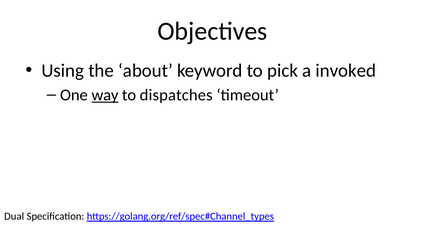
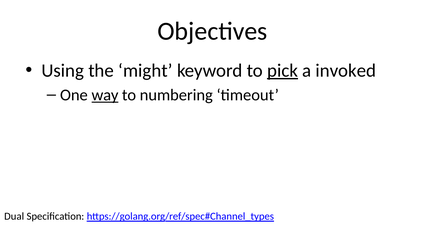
about: about -> might
pick underline: none -> present
dispatches: dispatches -> numbering
